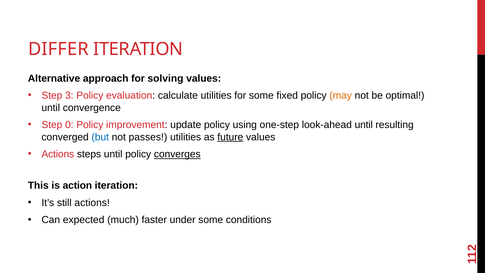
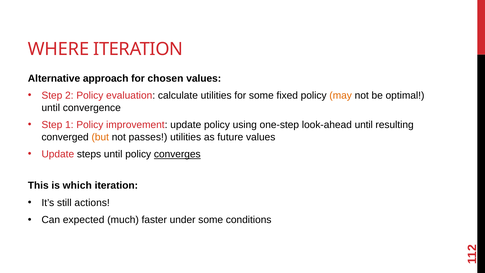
DIFFER: DIFFER -> WHERE
solving: solving -> chosen
Step 3: 3 -> 2
Step 0: 0 -> 1
but colour: blue -> orange
future underline: present -> none
Actions at (58, 154): Actions -> Update
action: action -> which
